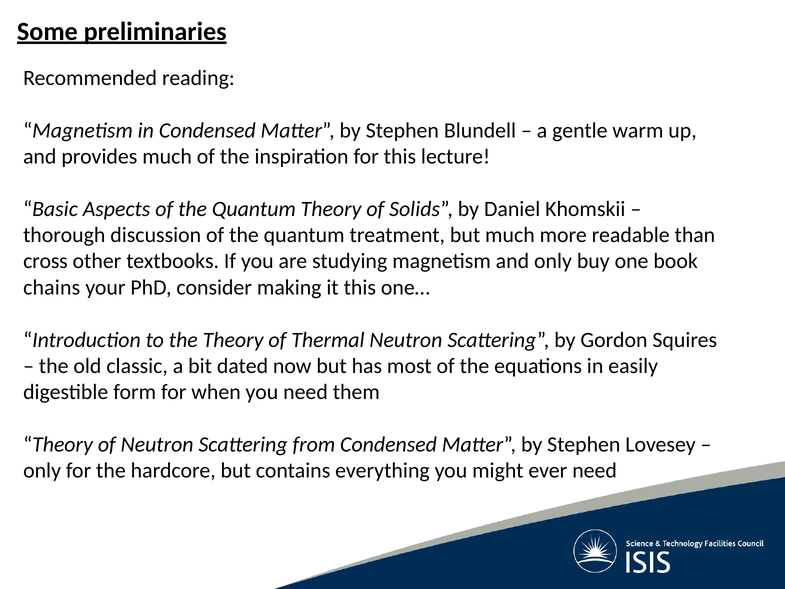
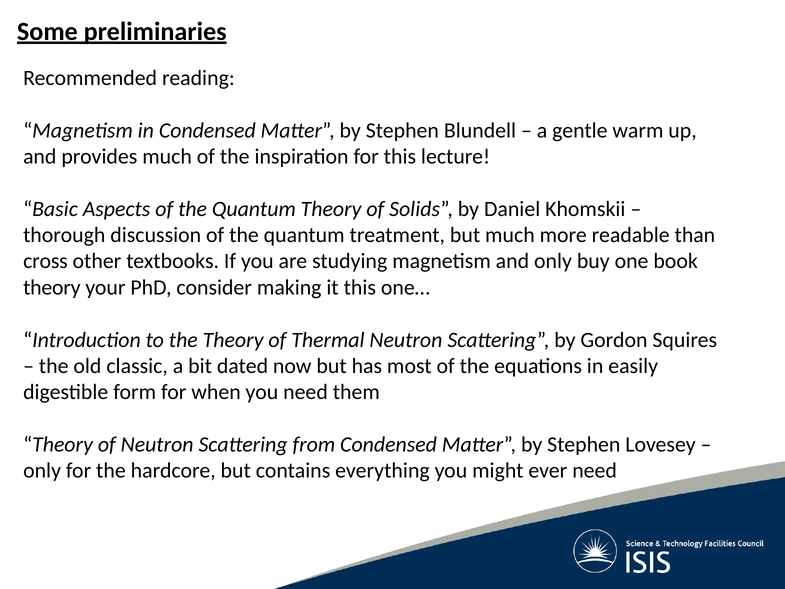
chains at (52, 287): chains -> theory
